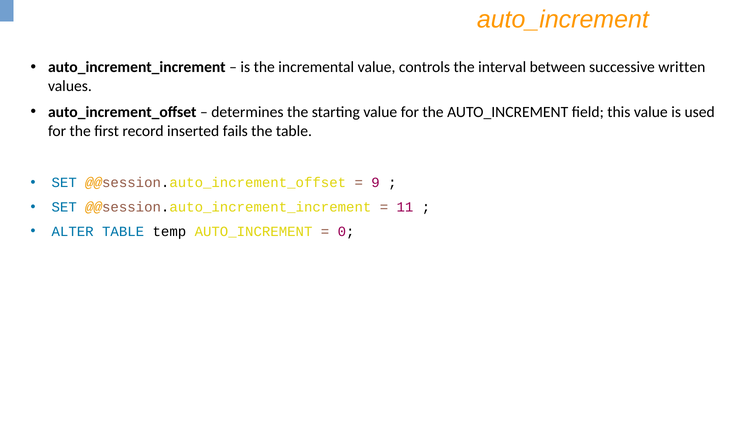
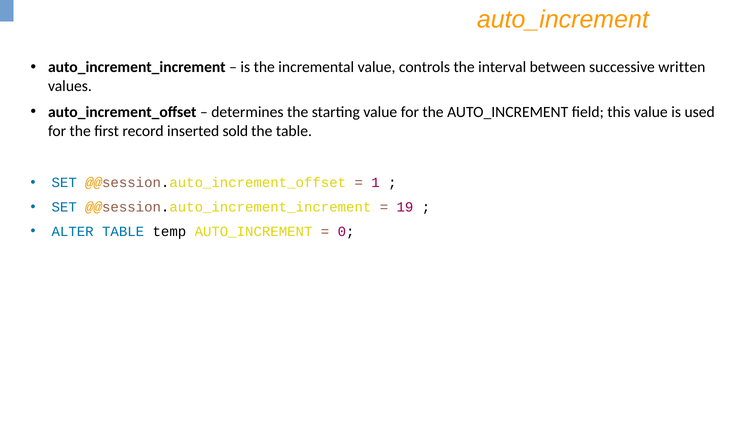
fails: fails -> sold
9: 9 -> 1
11: 11 -> 19
